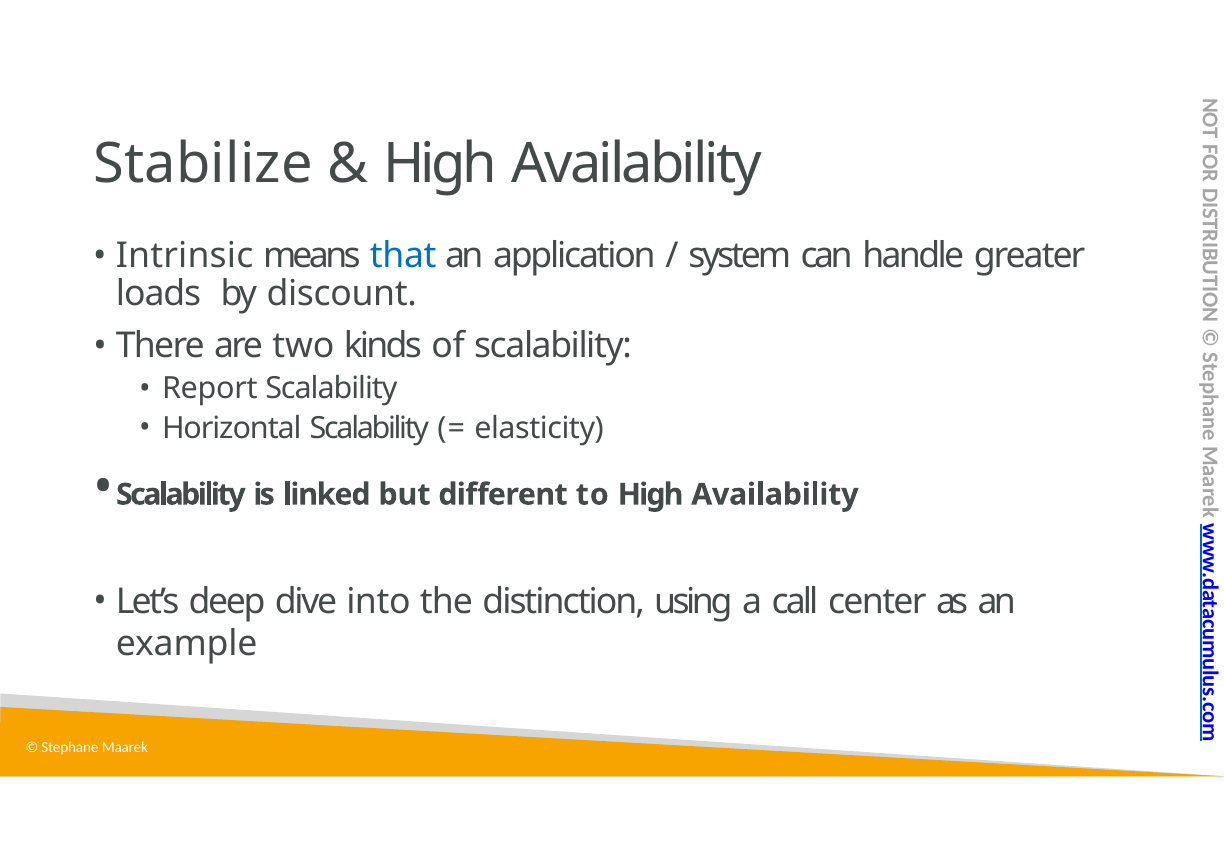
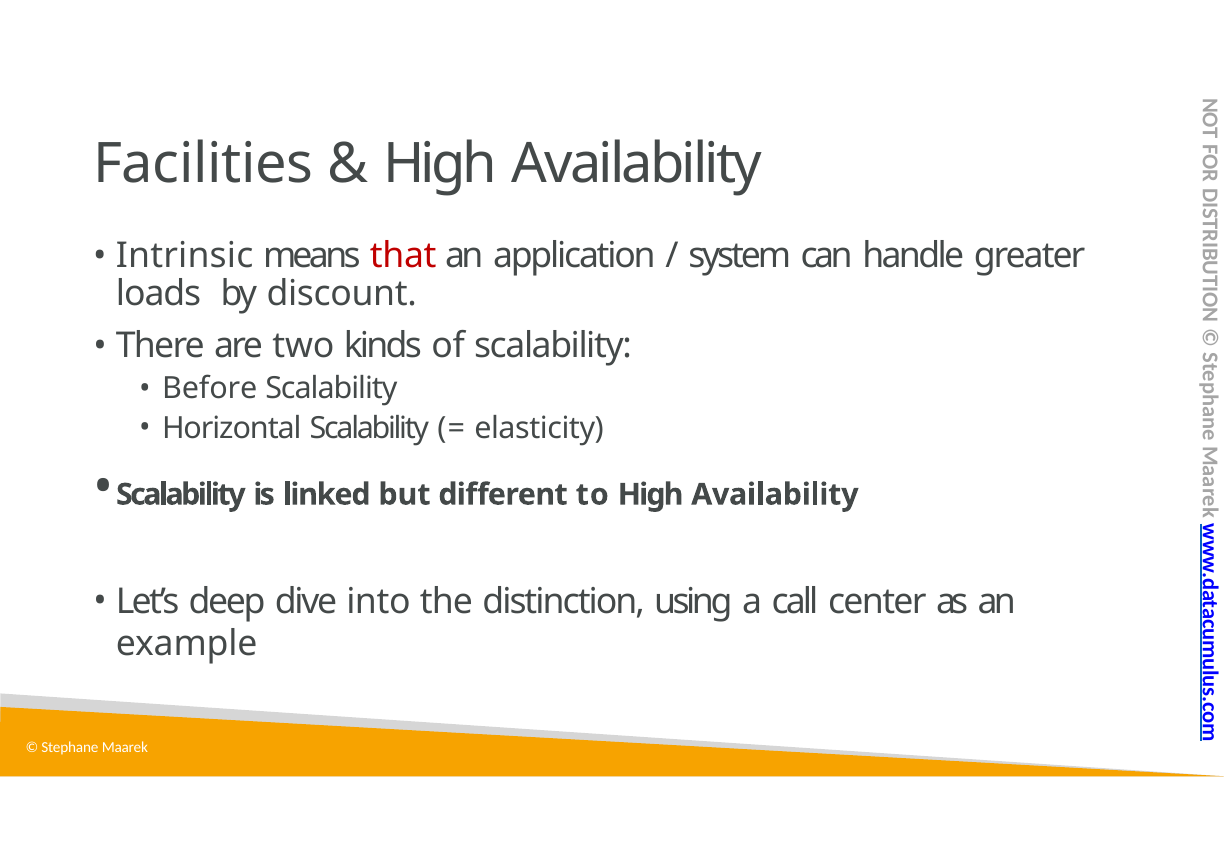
Stabilize: Stabilize -> Facilities
that colour: blue -> red
Report: Report -> Before
